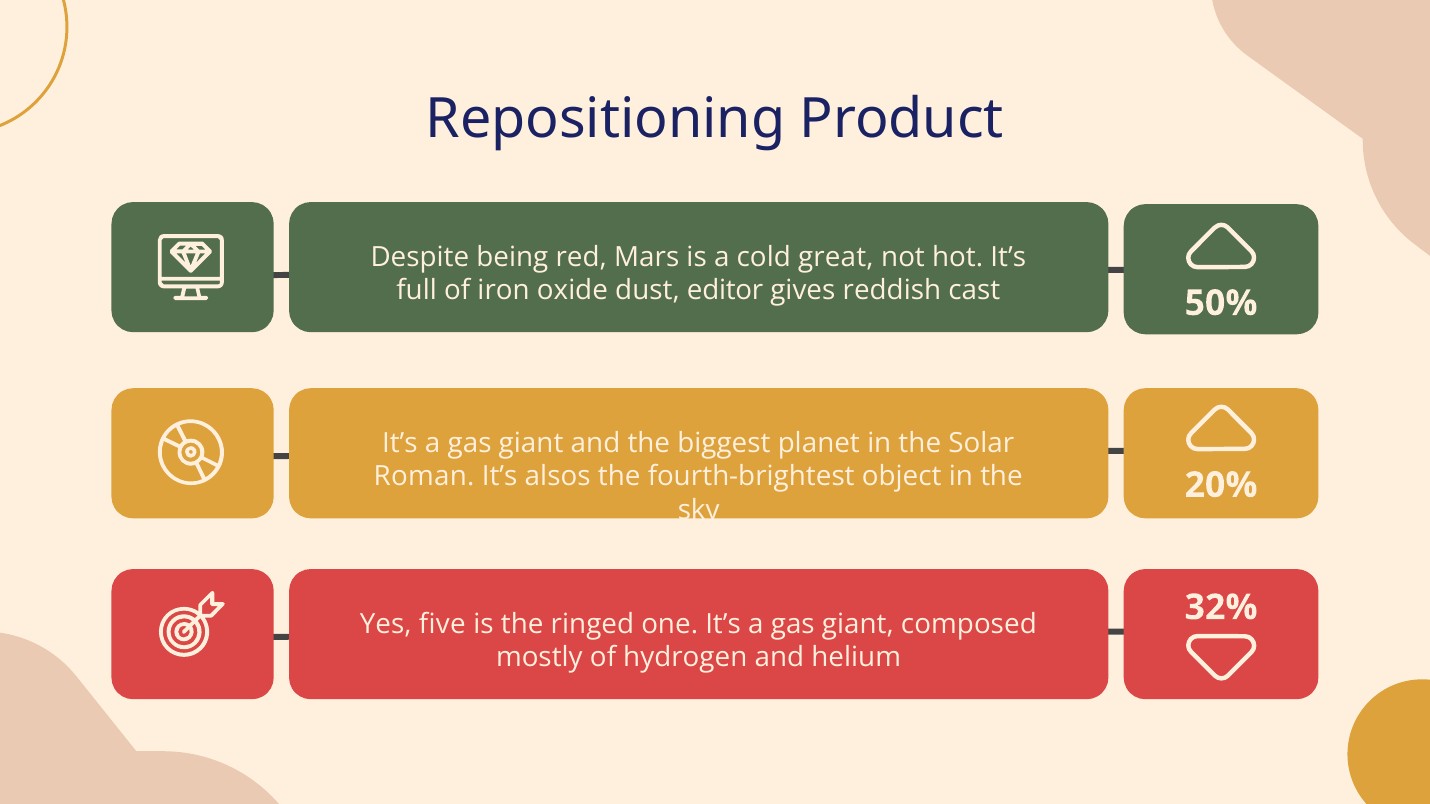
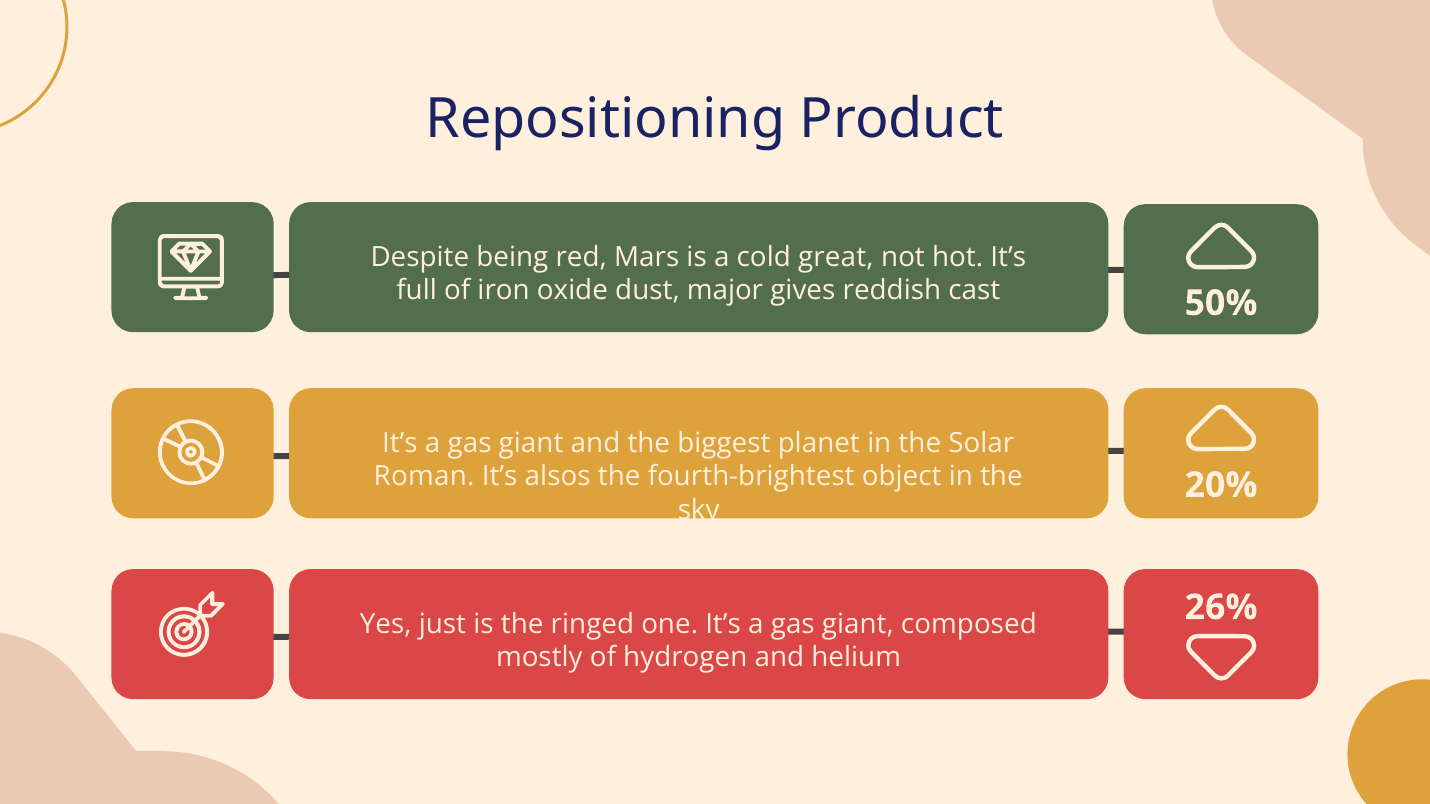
editor: editor -> major
32%: 32% -> 26%
five: five -> just
